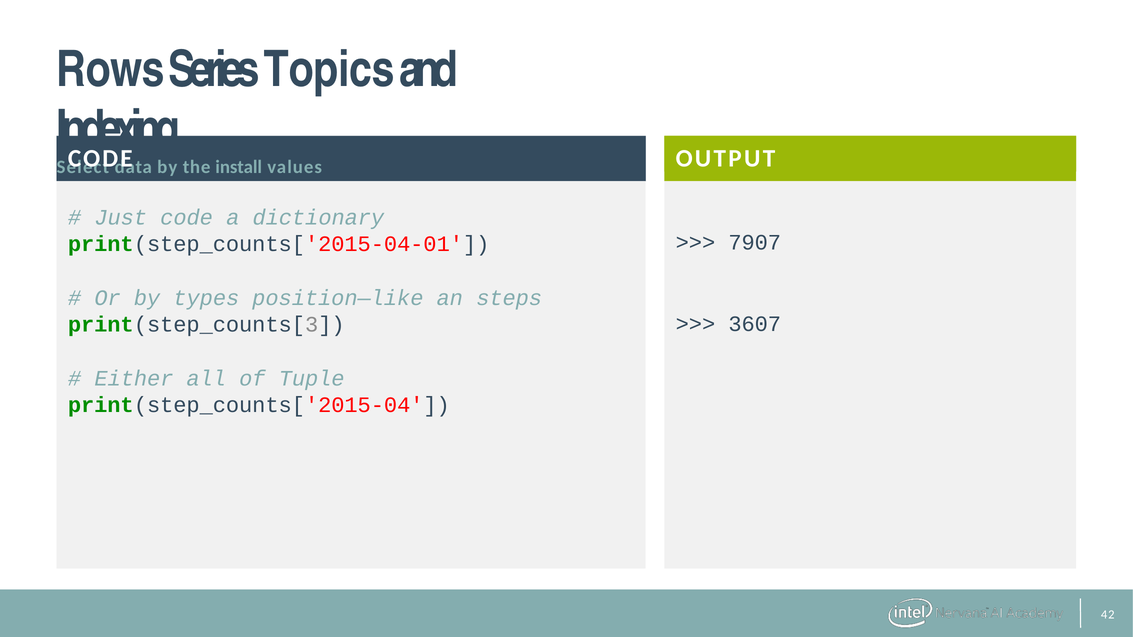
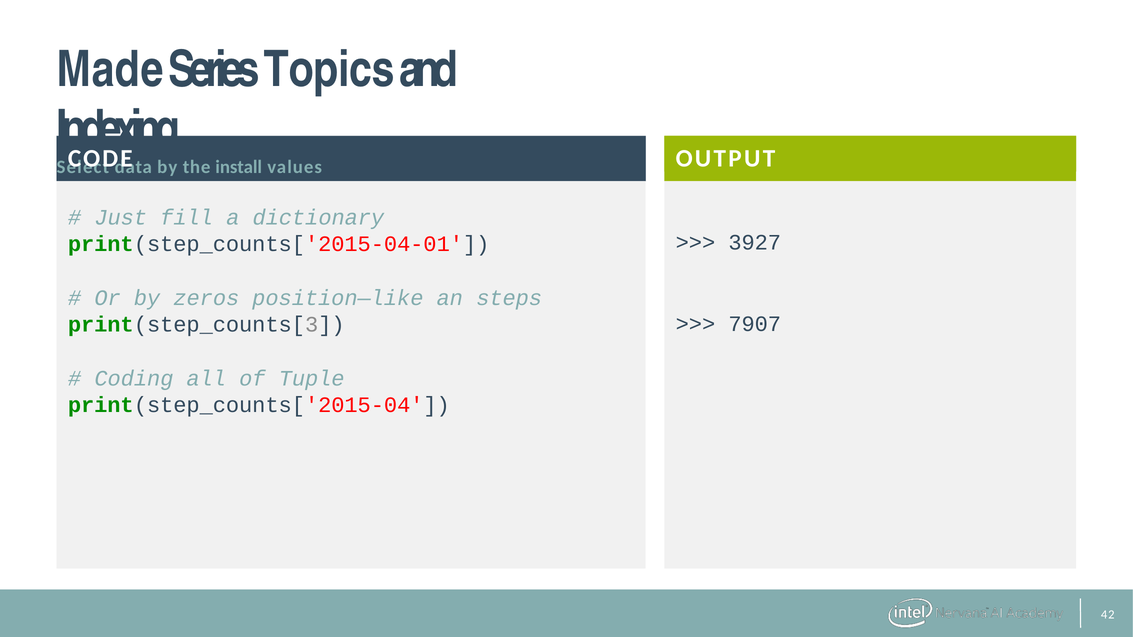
Rows: Rows -> Made
Just code: code -> fill
7907: 7907 -> 3927
types: types -> zeros
3607: 3607 -> 7907
Either: Either -> Coding
